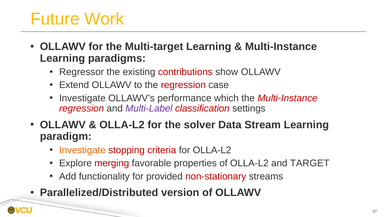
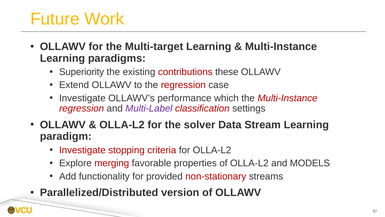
Regressor: Regressor -> Superiority
show: show -> these
Investigate at (82, 150) colour: orange -> red
TARGET: TARGET -> MODELS
